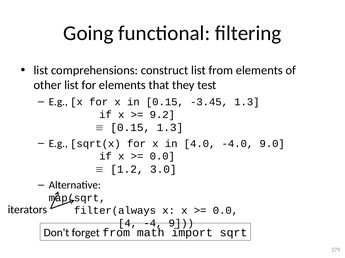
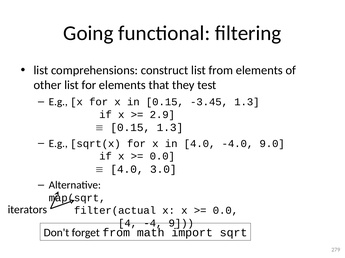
9.2: 9.2 -> 2.9
1.2 at (127, 170): 1.2 -> 4.0
filter(always: filter(always -> filter(actual
